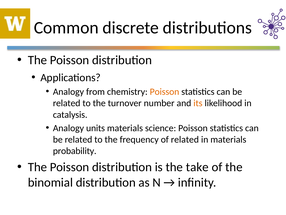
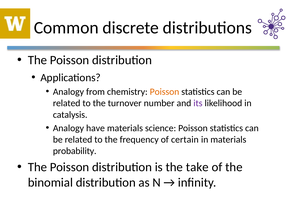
its colour: orange -> purple
units: units -> have
of related: related -> certain
